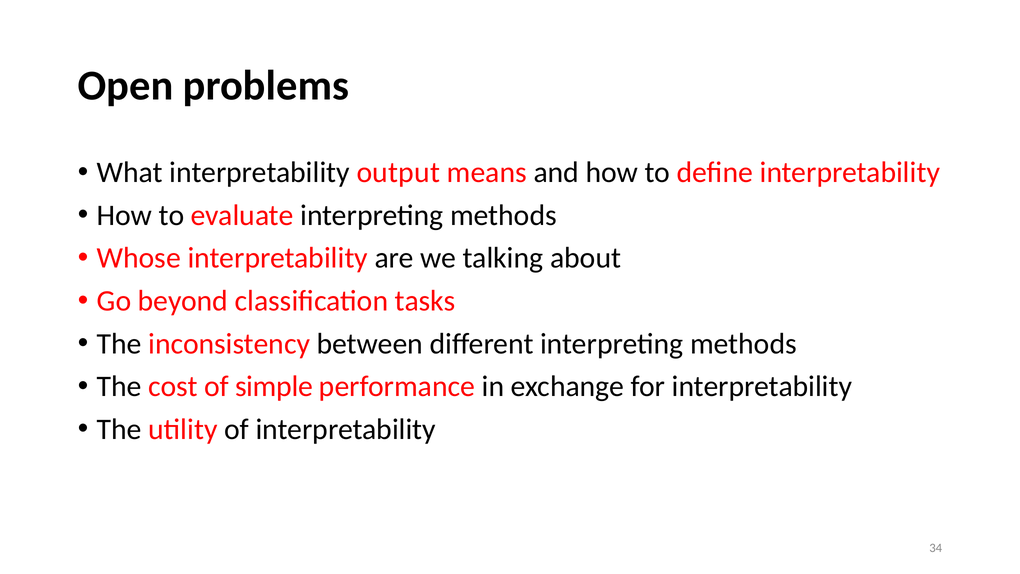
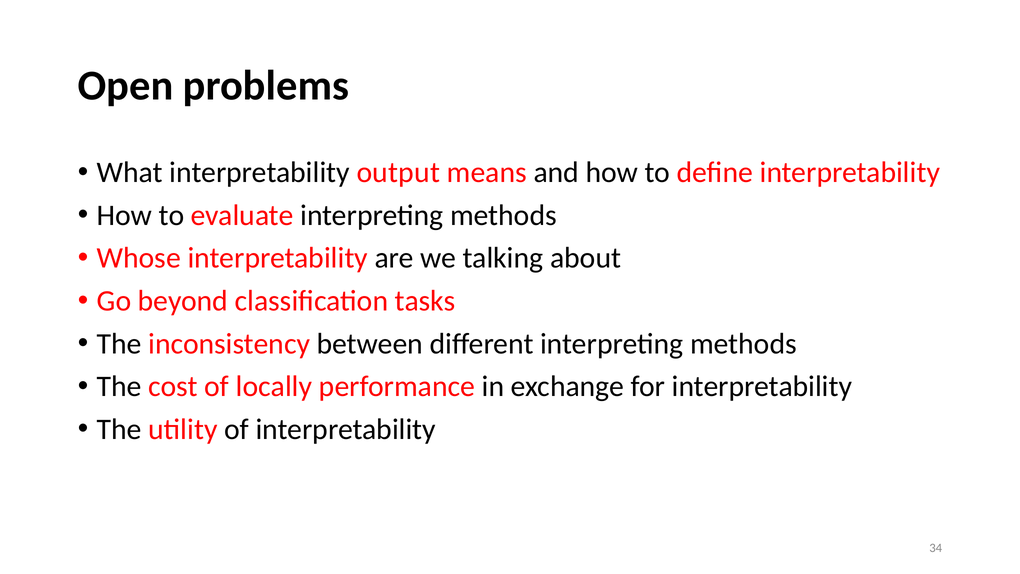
simple: simple -> locally
